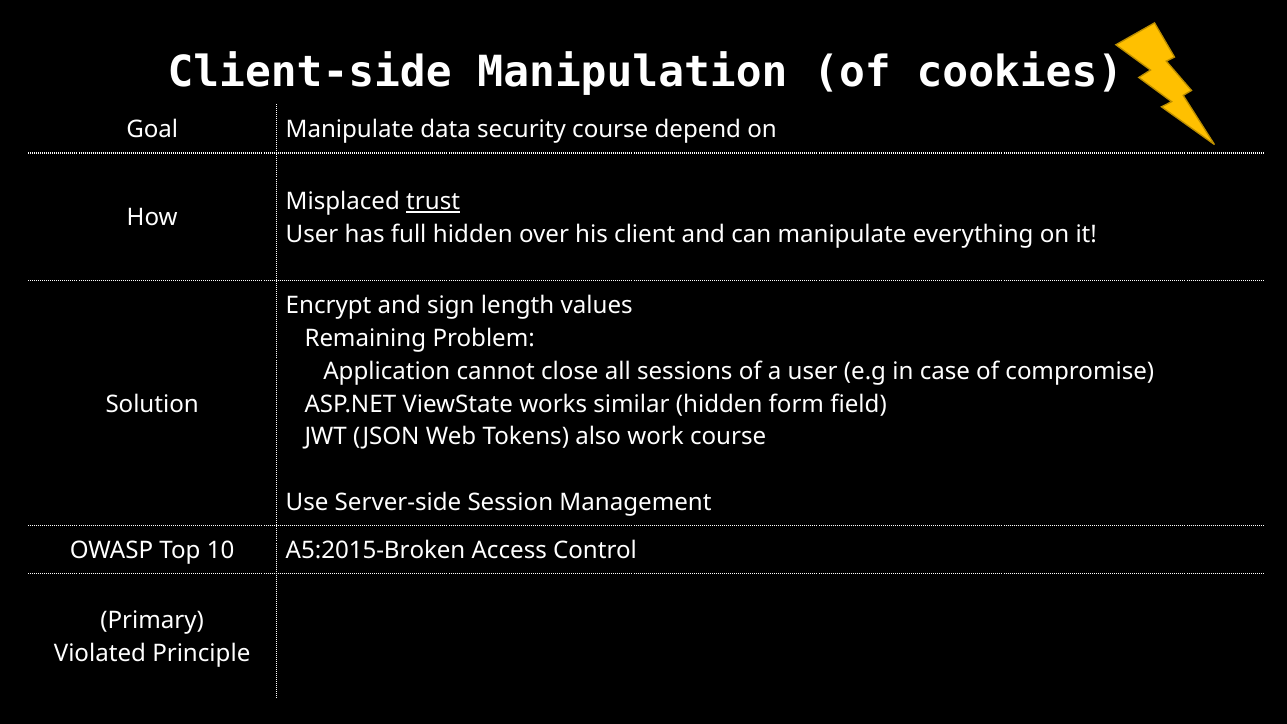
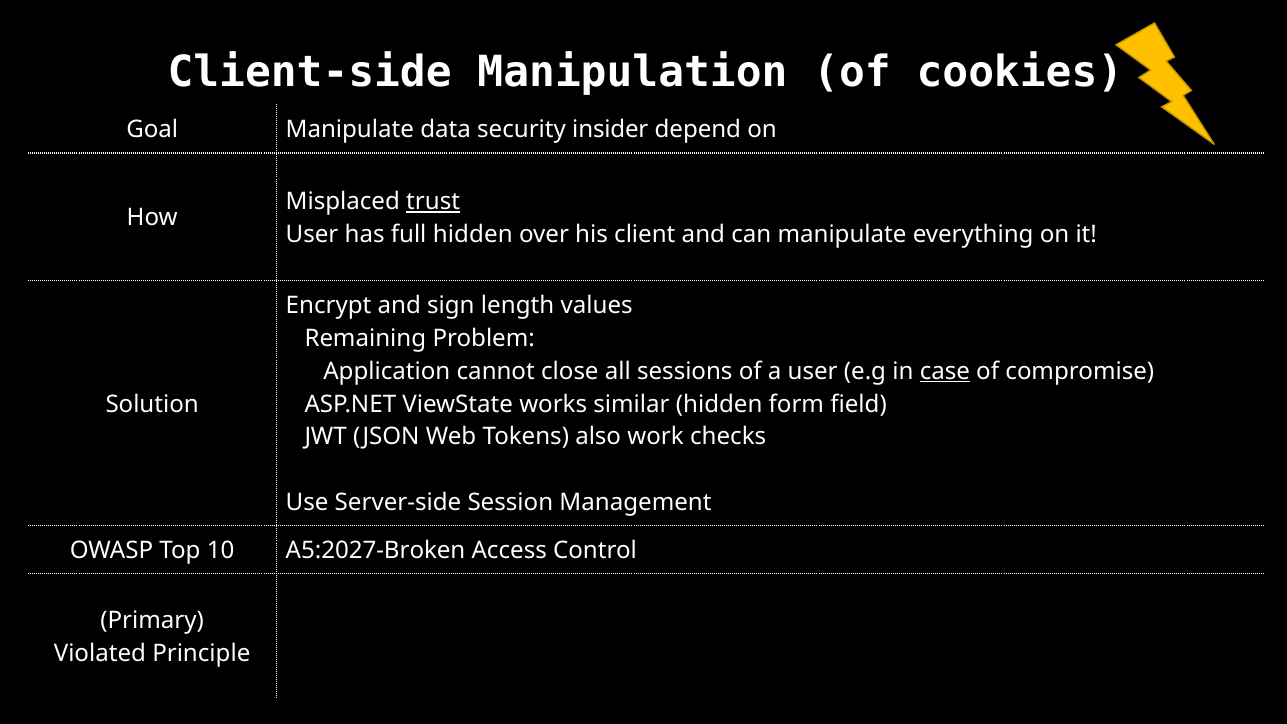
security course: course -> insider
case underline: none -> present
work course: course -> checks
A5:2015-Broken: A5:2015-Broken -> A5:2027-Broken
